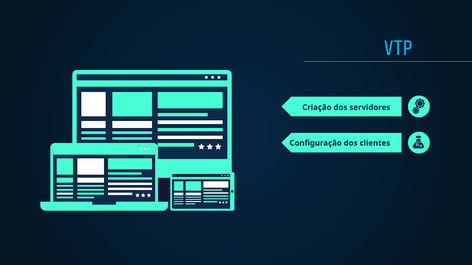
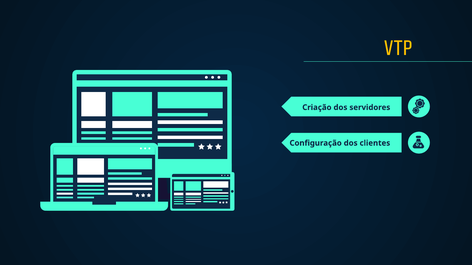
VTP colour: light blue -> yellow
